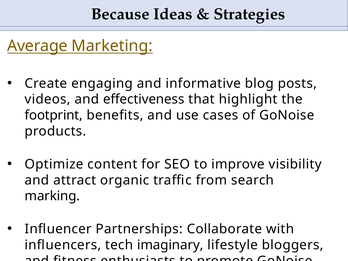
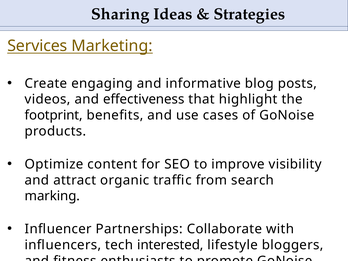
Because: Because -> Sharing
Average: Average -> Services
imaginary: imaginary -> interested
